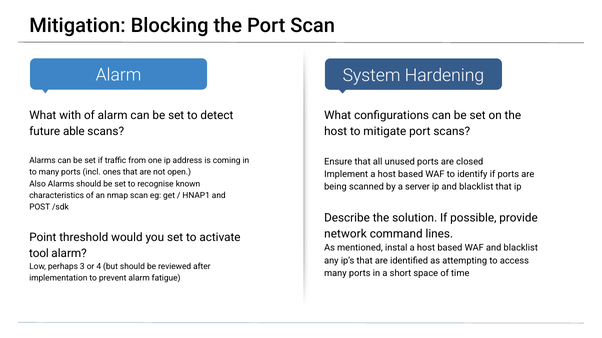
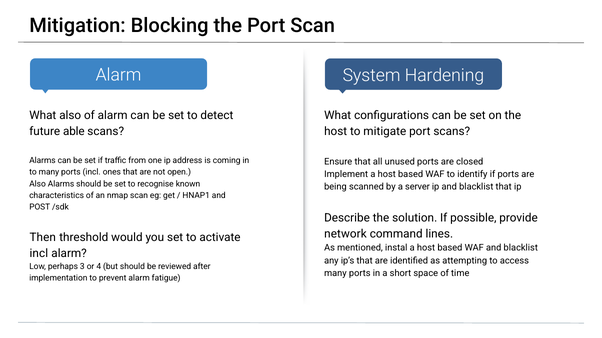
What with: with -> also
Point: Point -> Then
tool at (39, 254): tool -> incl
